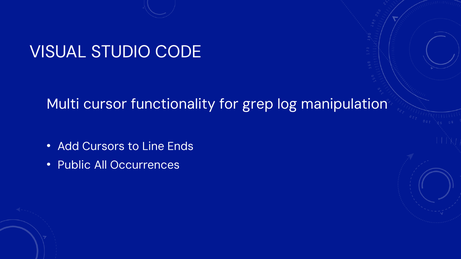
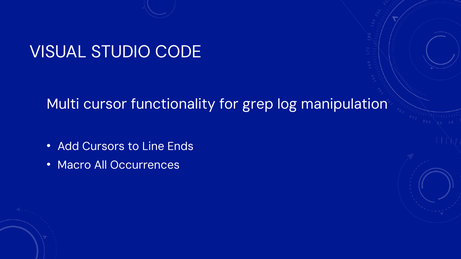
Public: Public -> Macro
